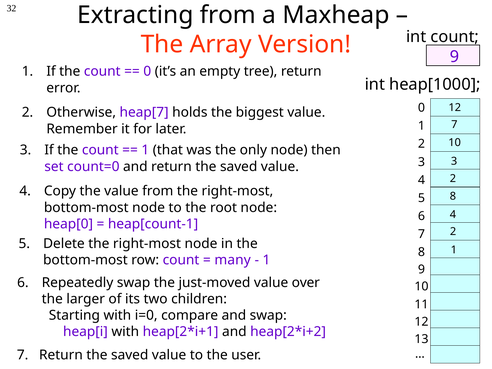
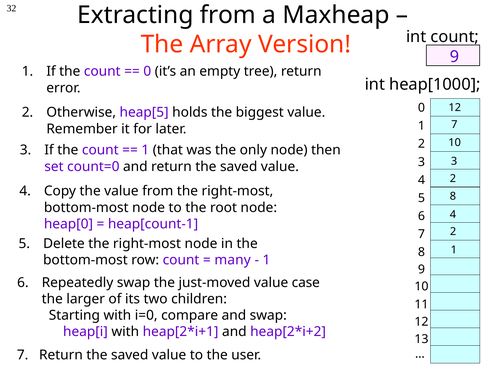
heap[7: heap[7 -> heap[5
over: over -> case
